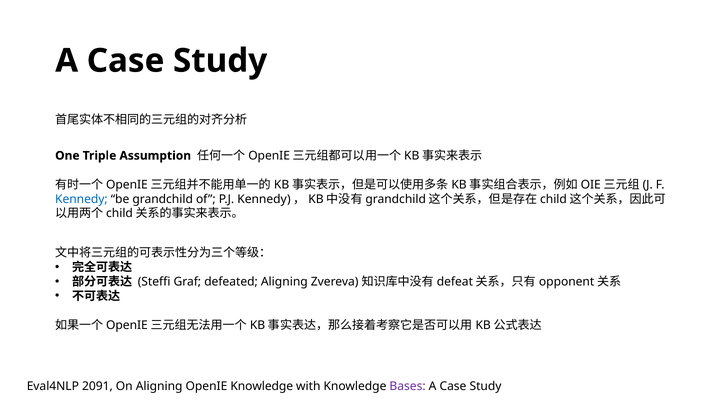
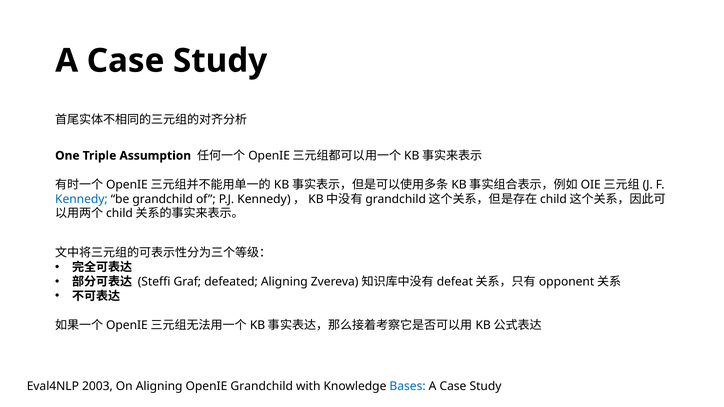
2091: 2091 -> 2003
OpenIE Knowledge: Knowledge -> Grandchild
Bases colour: purple -> blue
